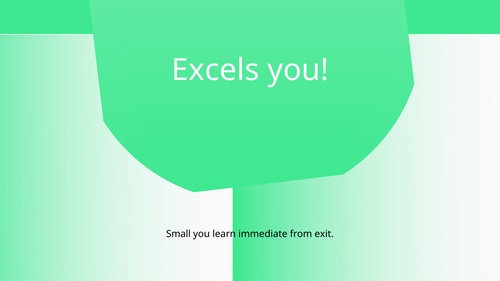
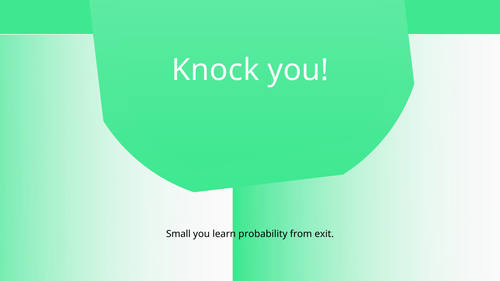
Excels: Excels -> Knock
immediate: immediate -> probability
